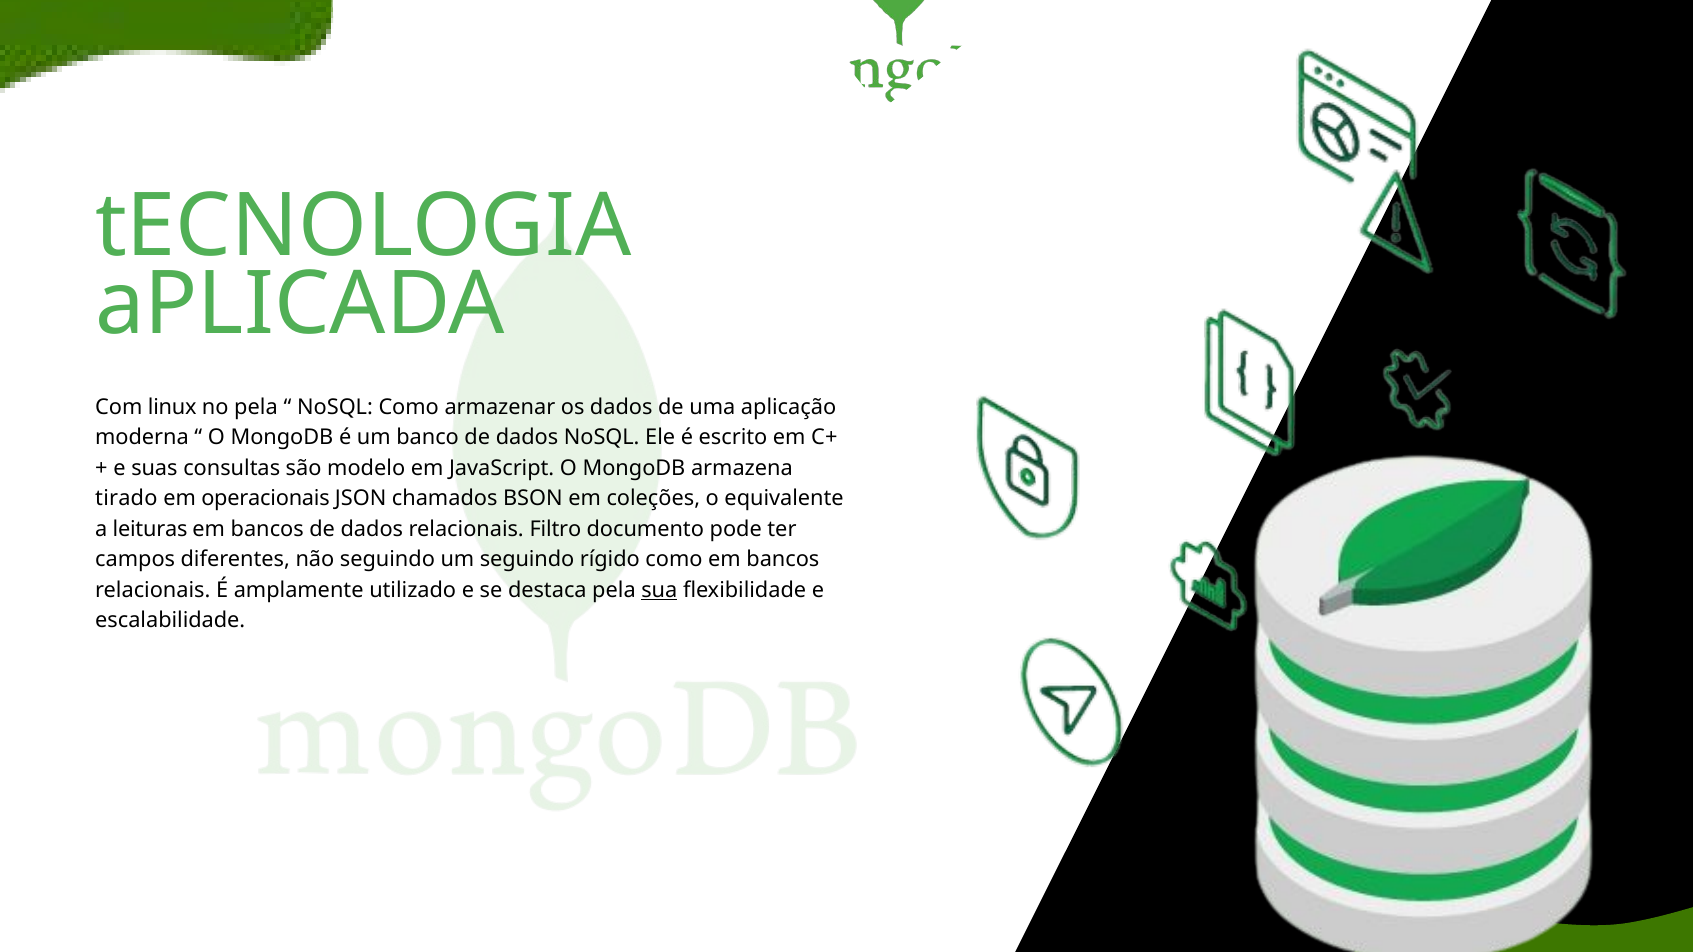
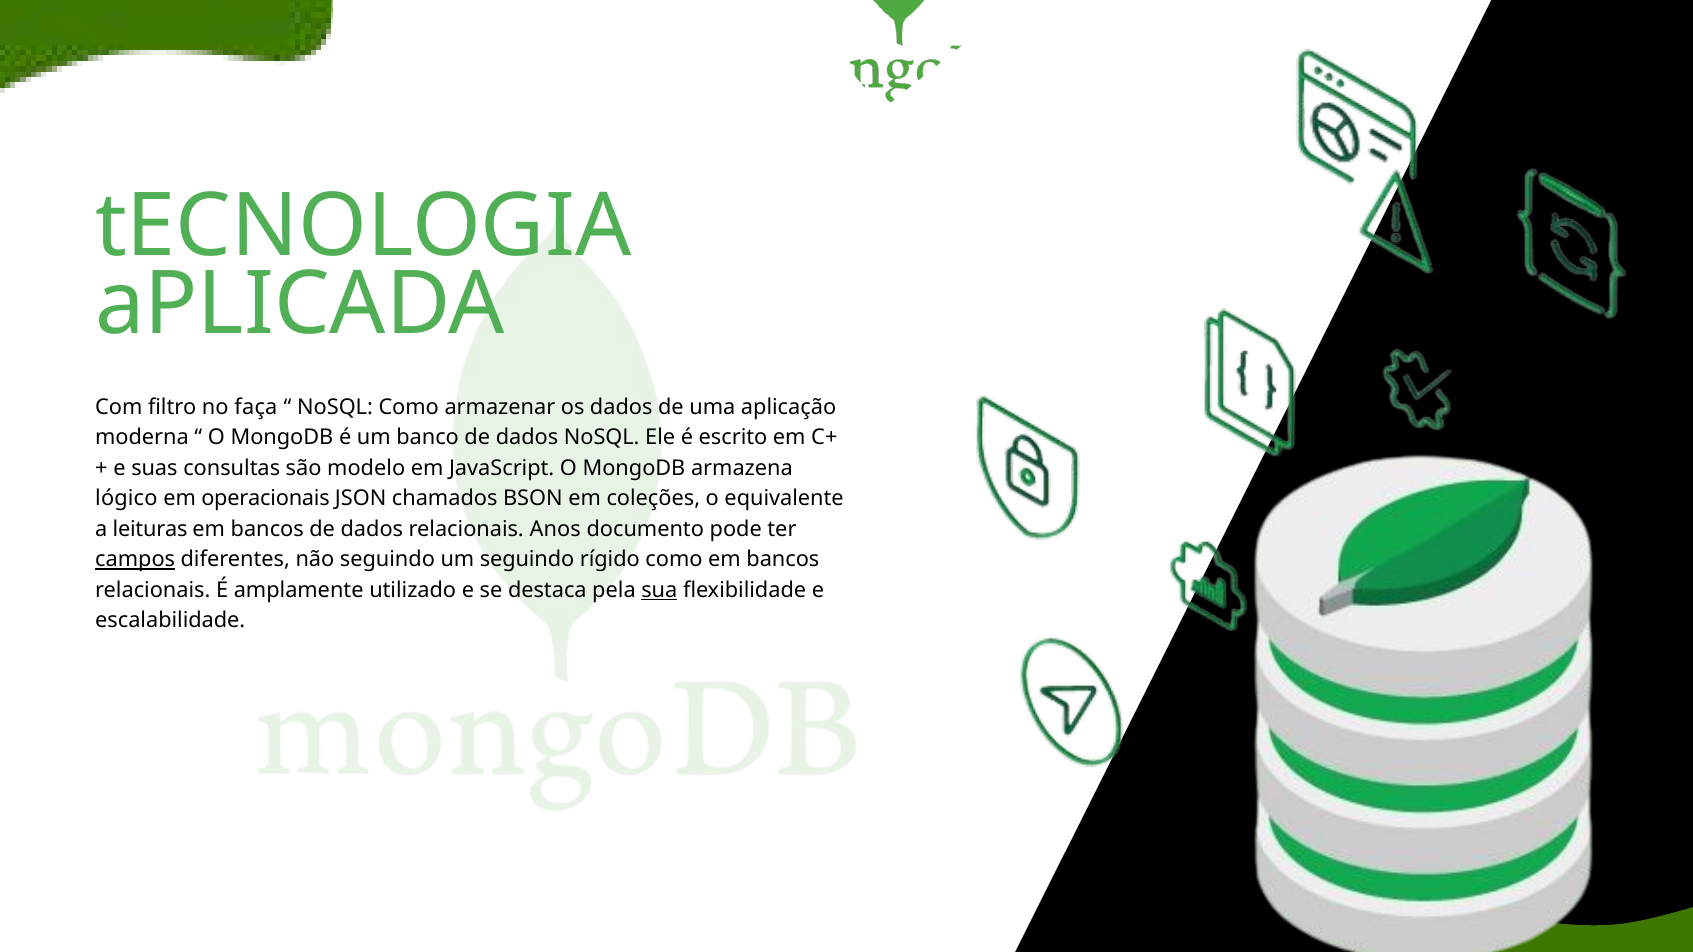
linux: linux -> filtro
no pela: pela -> faça
tirado: tirado -> lógico
Filtro: Filtro -> Anos
campos underline: none -> present
